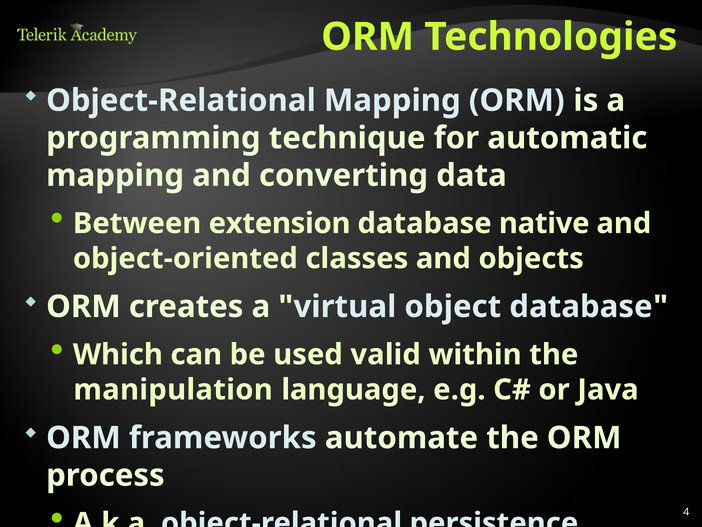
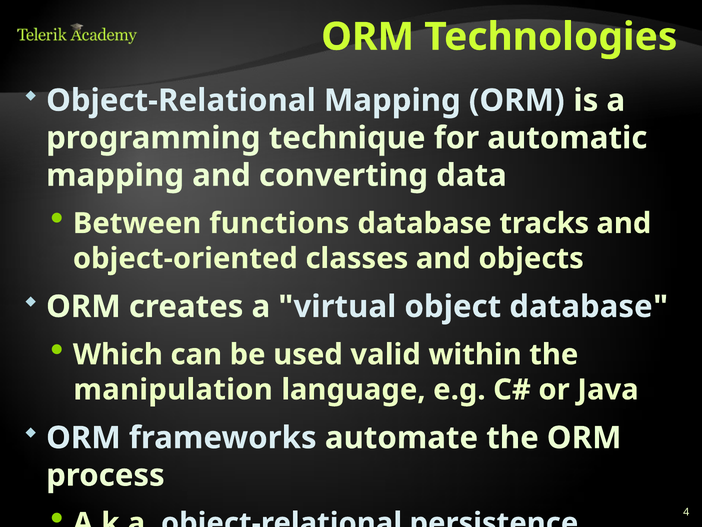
extension: extension -> functions
native: native -> tracks
